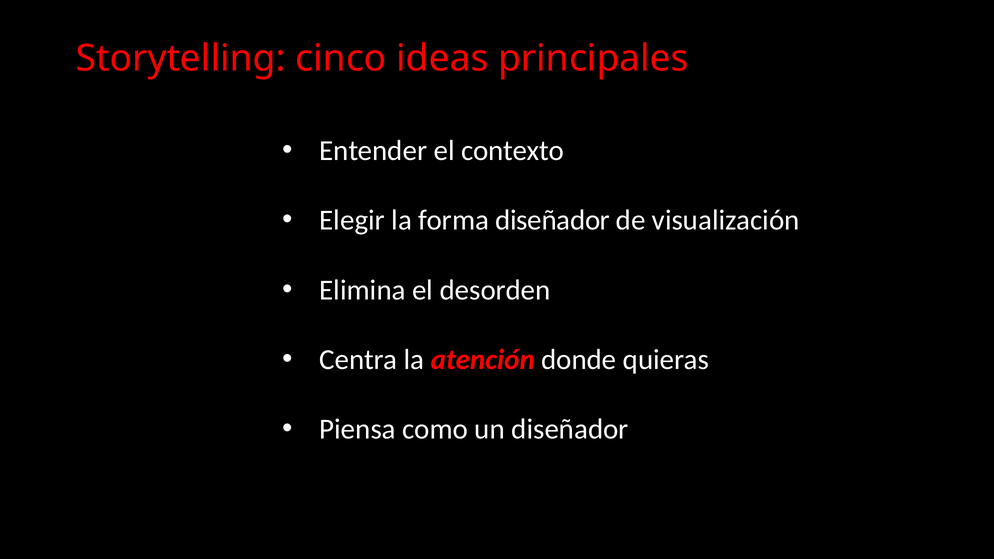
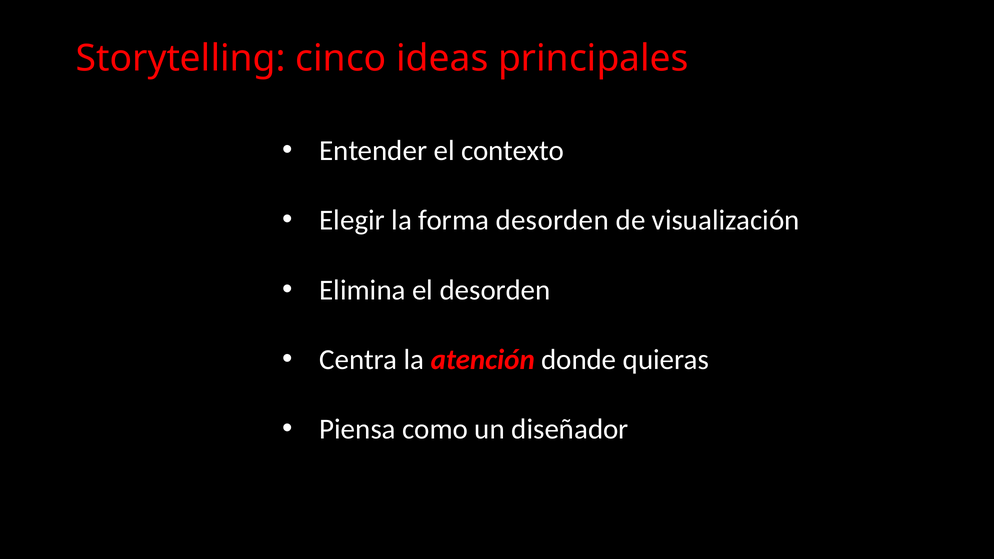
forma diseñador: diseñador -> desorden
